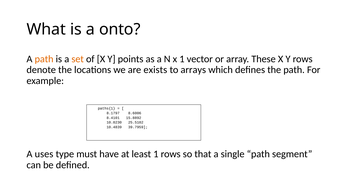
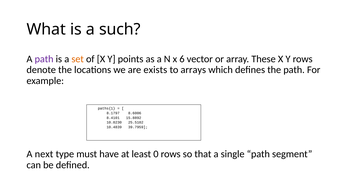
onto: onto -> such
path at (44, 59) colour: orange -> purple
x 1: 1 -> 6
uses: uses -> next
least 1: 1 -> 0
